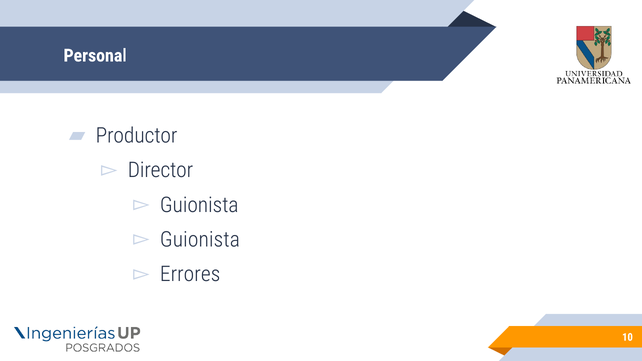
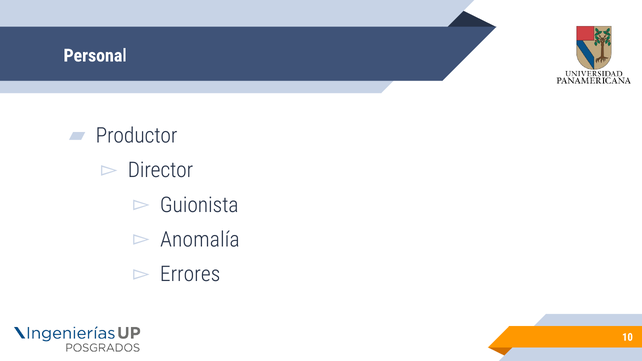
Guionista at (200, 240): Guionista -> Anomalía
